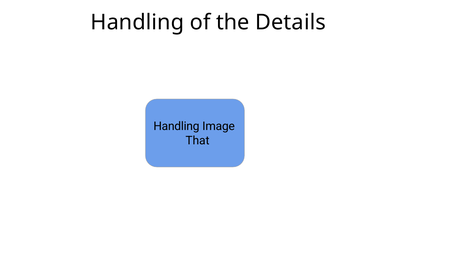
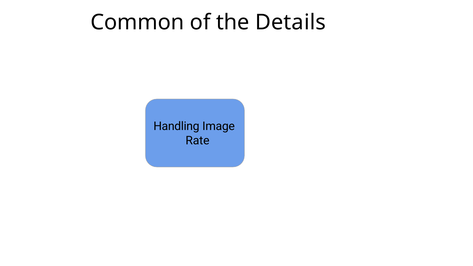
Handling at (137, 22): Handling -> Common
That: That -> Rate
